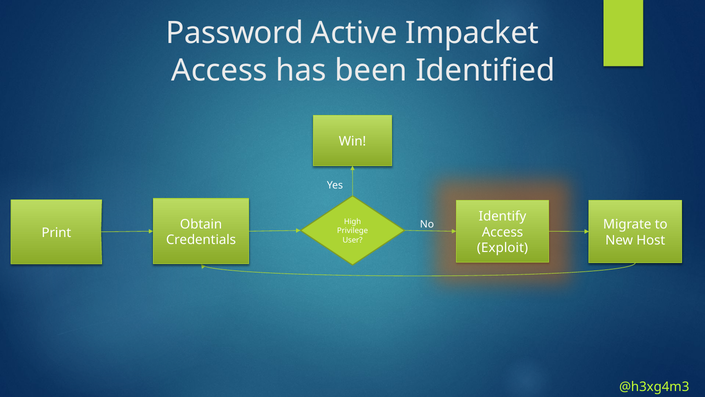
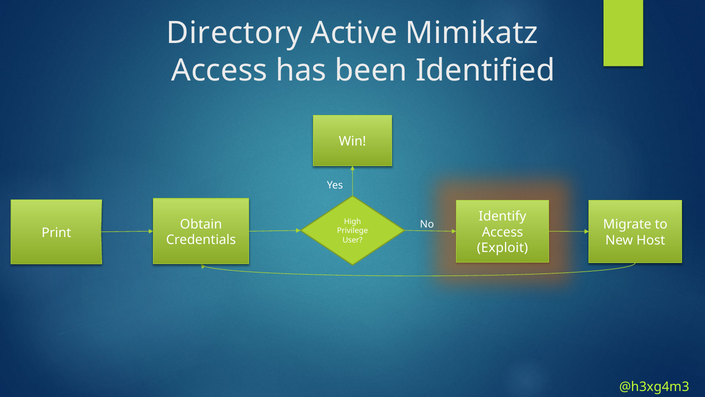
Password: Password -> Directory
Impacket: Impacket -> Mimikatz
